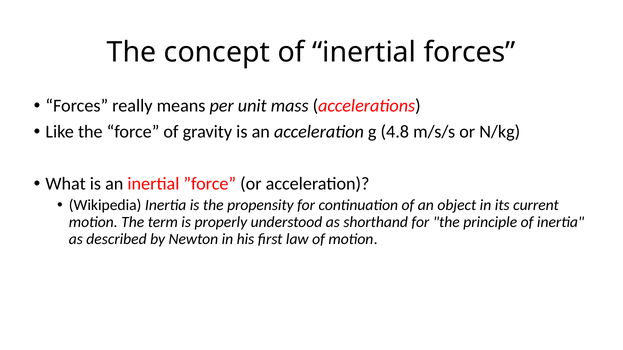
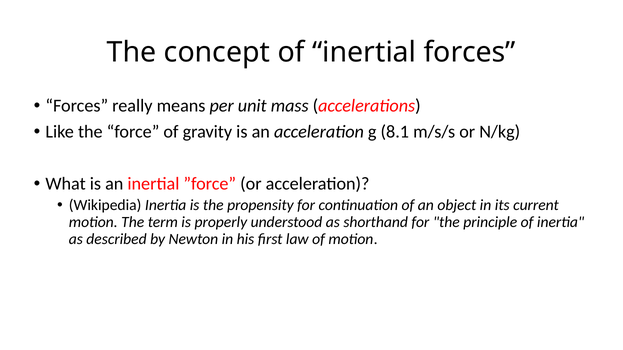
4.8: 4.8 -> 8.1
